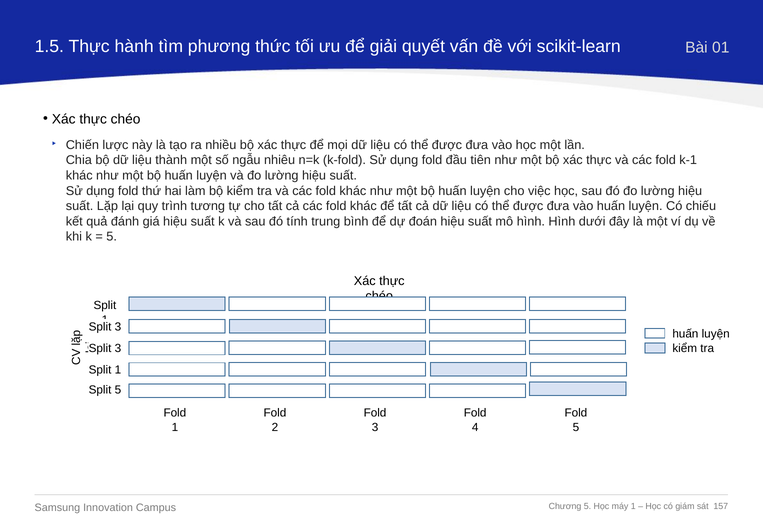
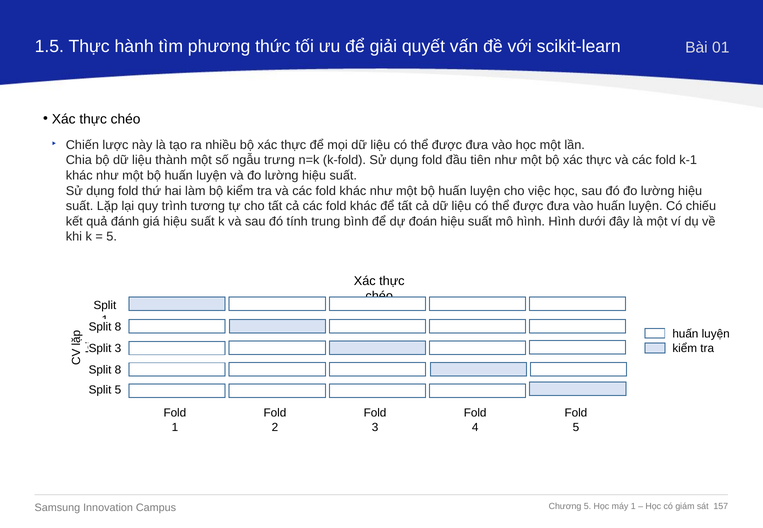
nhiêu: nhiêu -> trưng
3 at (118, 327): 3 -> 8
1 at (118, 370): 1 -> 8
